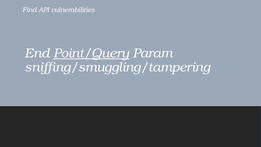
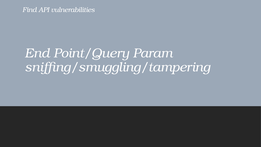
Point/Query underline: present -> none
